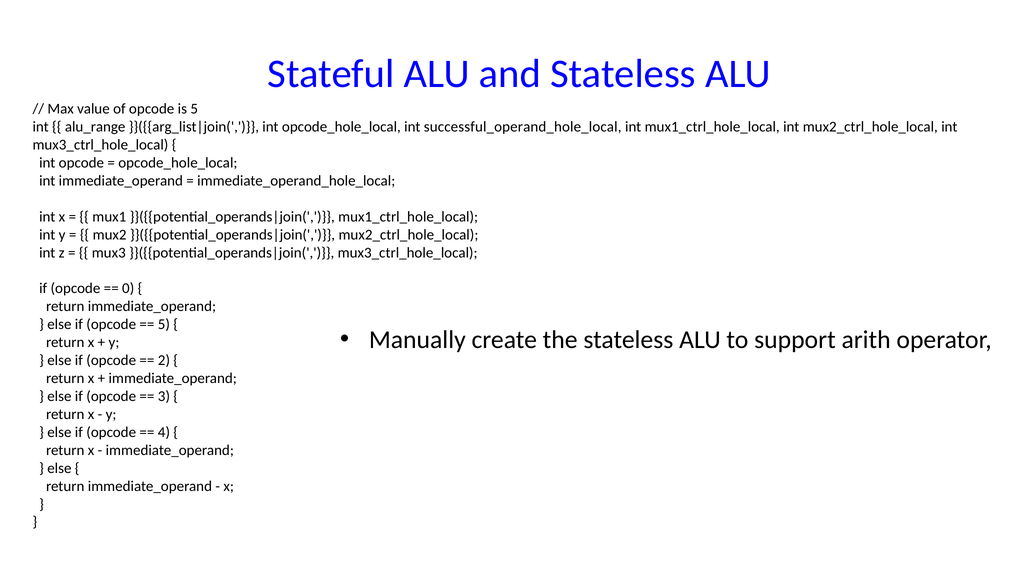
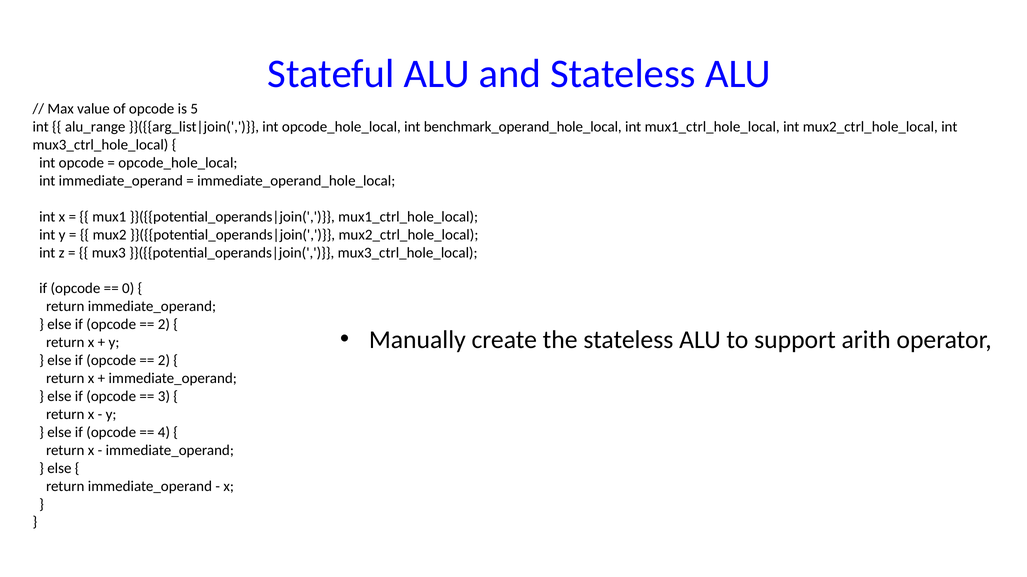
successful_operand_hole_local: successful_operand_hole_local -> benchmark_operand_hole_local
5 at (164, 325): 5 -> 2
